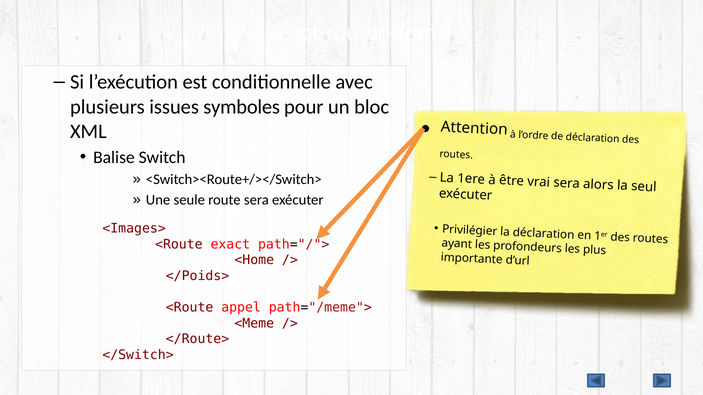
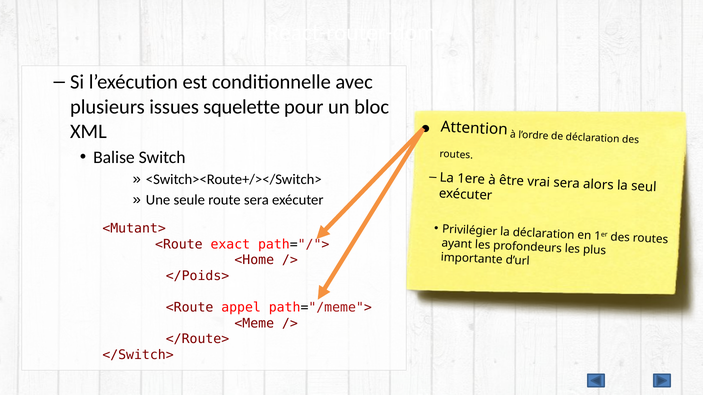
symboles: symboles -> squelette
<Images>: <Images> -> <Mutant>
